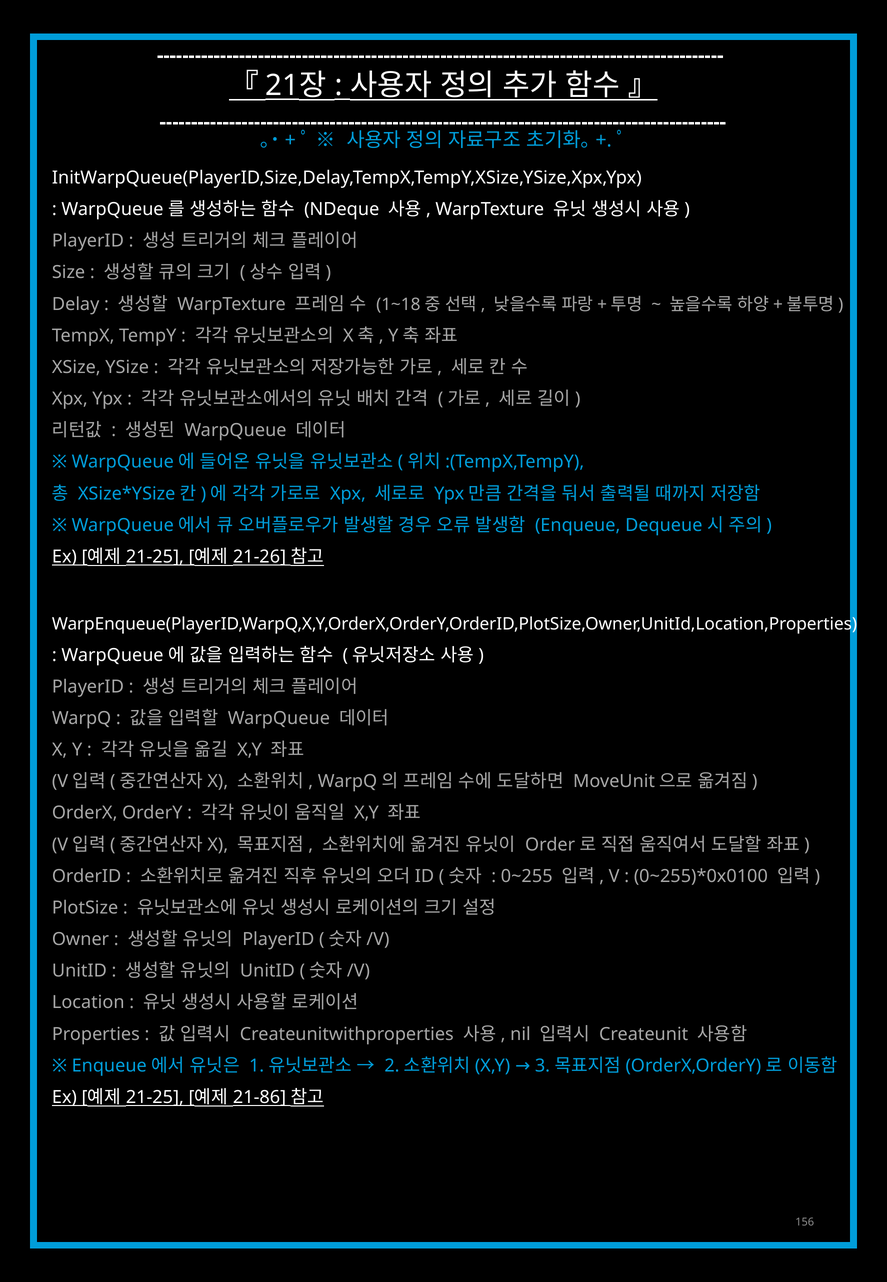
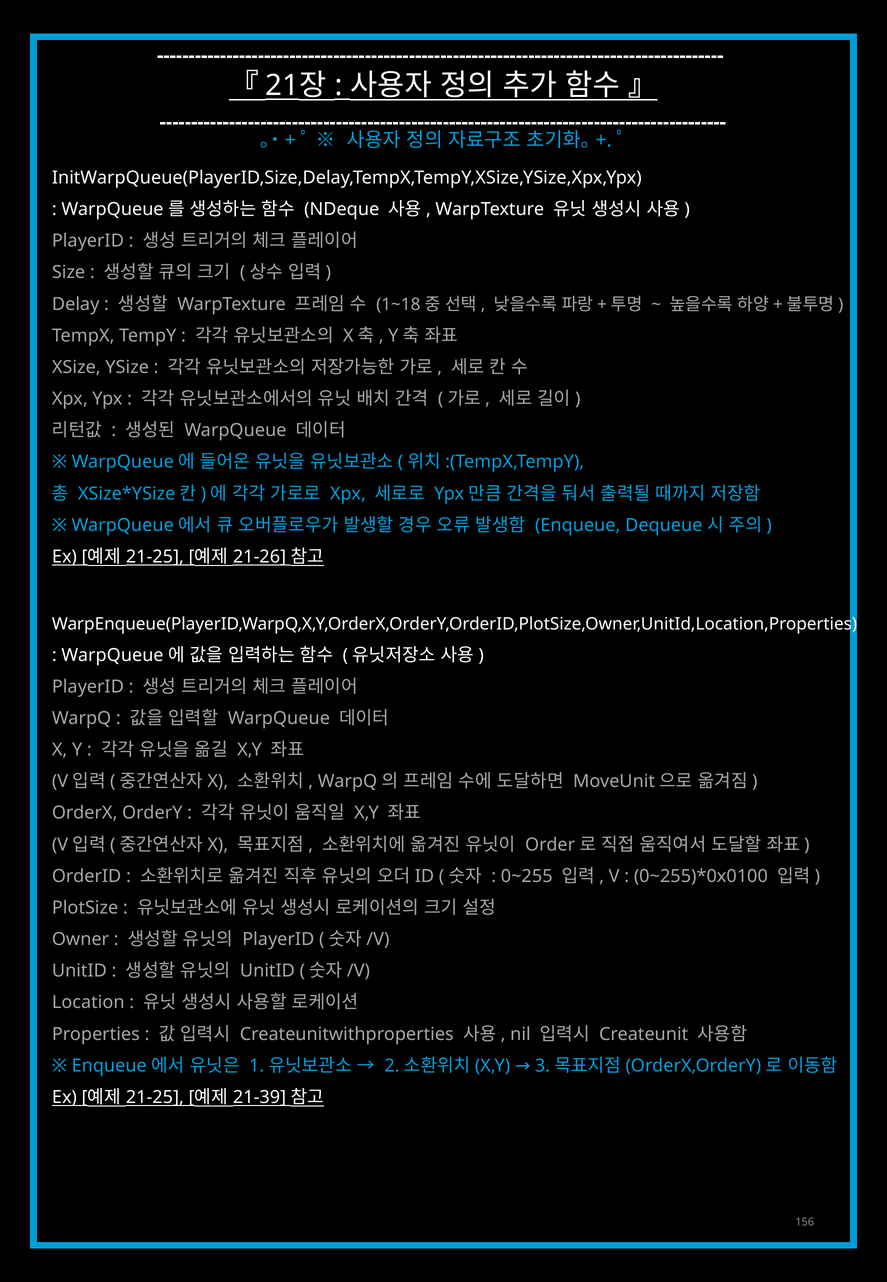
21-86: 21-86 -> 21-39
